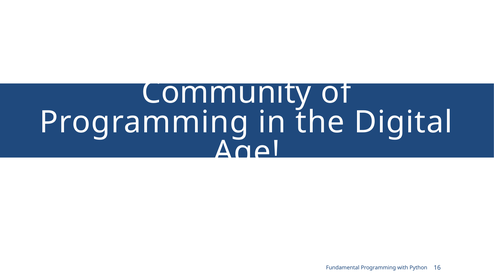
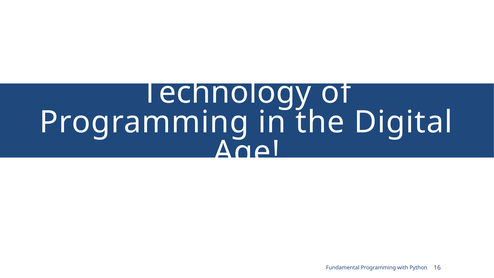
Community: Community -> Technology
